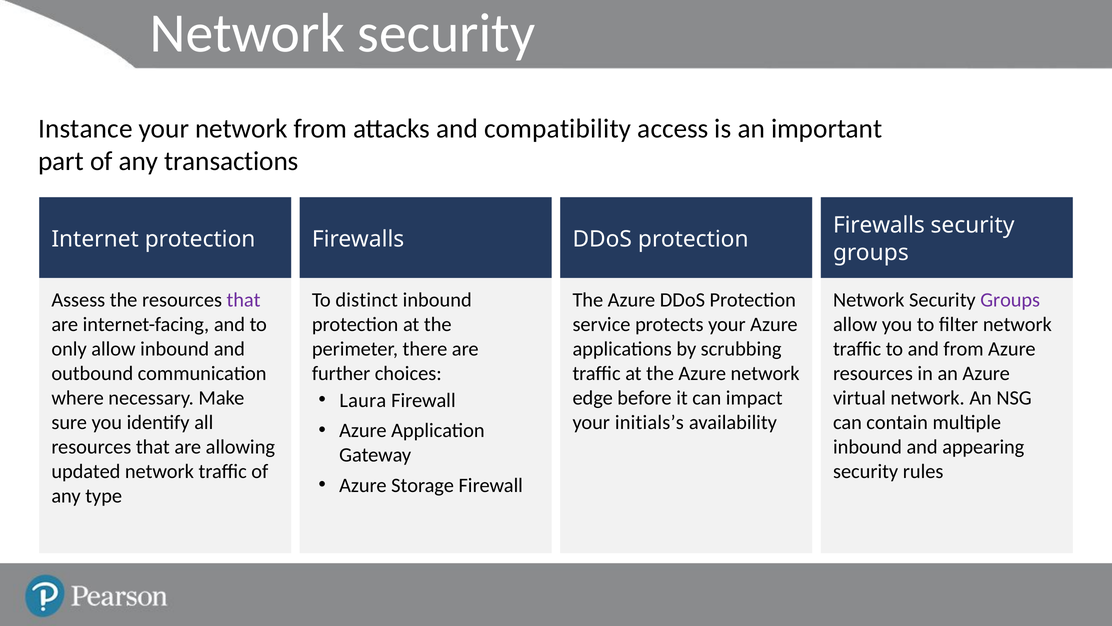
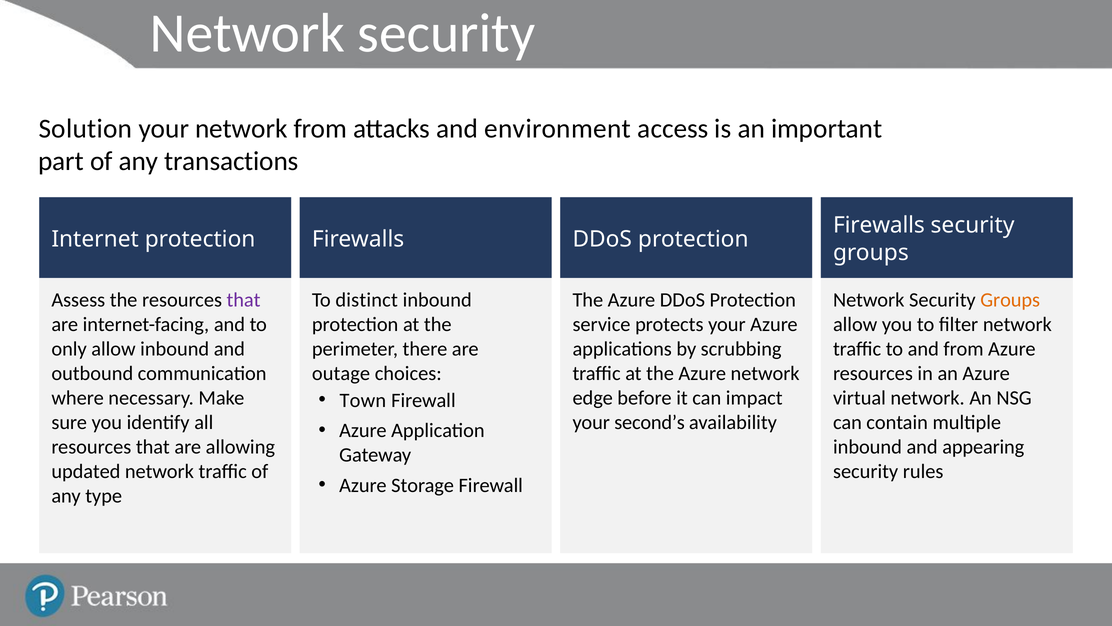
Instance: Instance -> Solution
compatibility: compatibility -> environment
Groups at (1010, 300) colour: purple -> orange
further: further -> outage
Laura: Laura -> Town
initials’s: initials’s -> second’s
